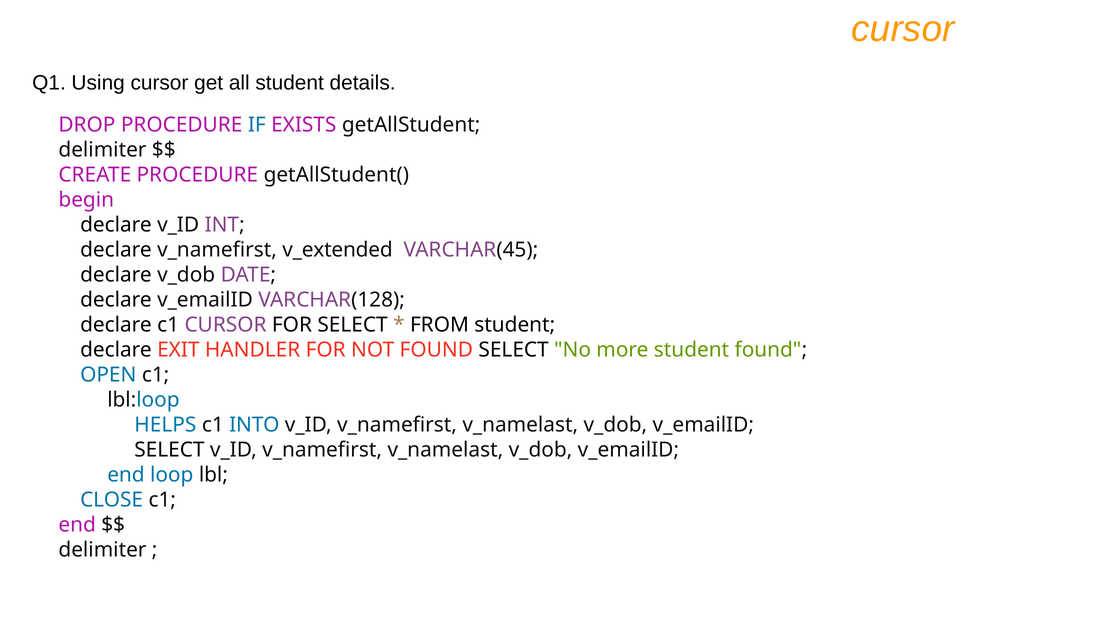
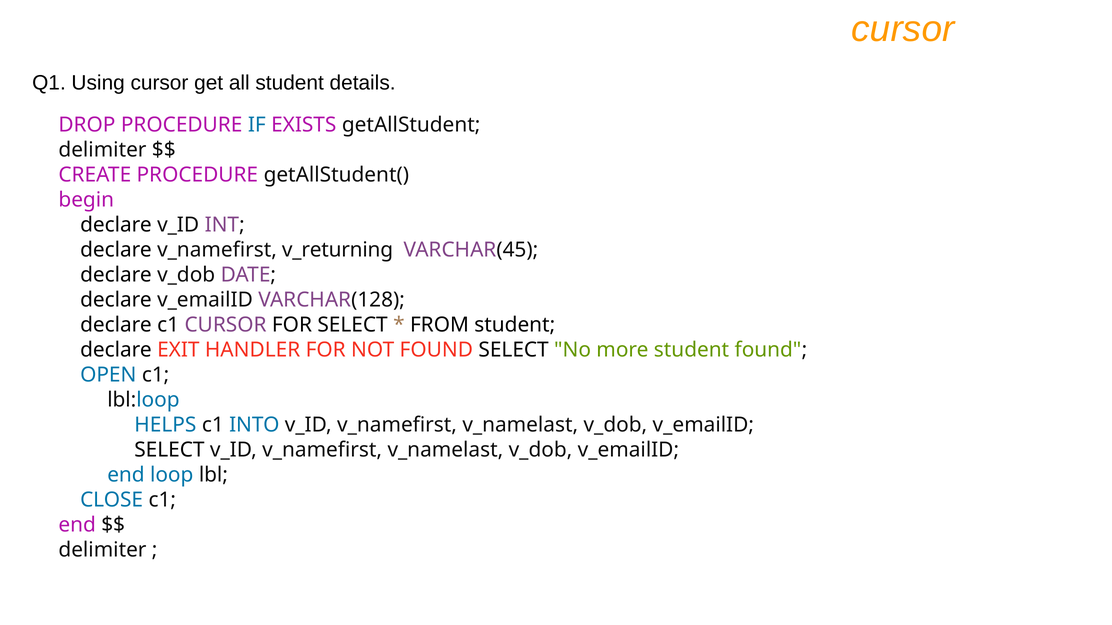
v_extended: v_extended -> v_returning
